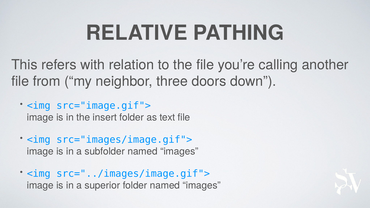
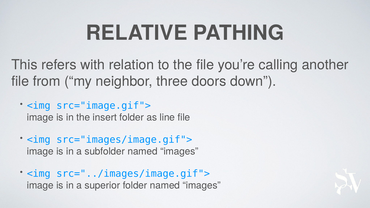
text: text -> line
